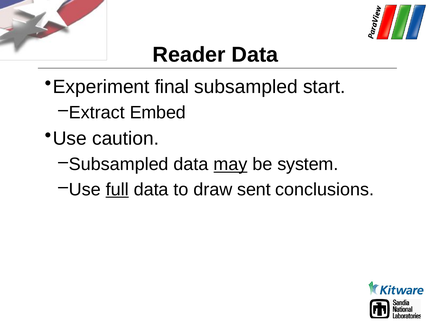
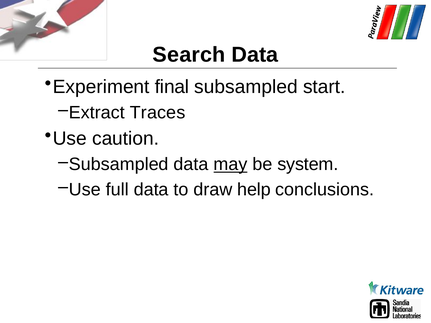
Reader: Reader -> Search
Embed: Embed -> Traces
full underline: present -> none
sent: sent -> help
